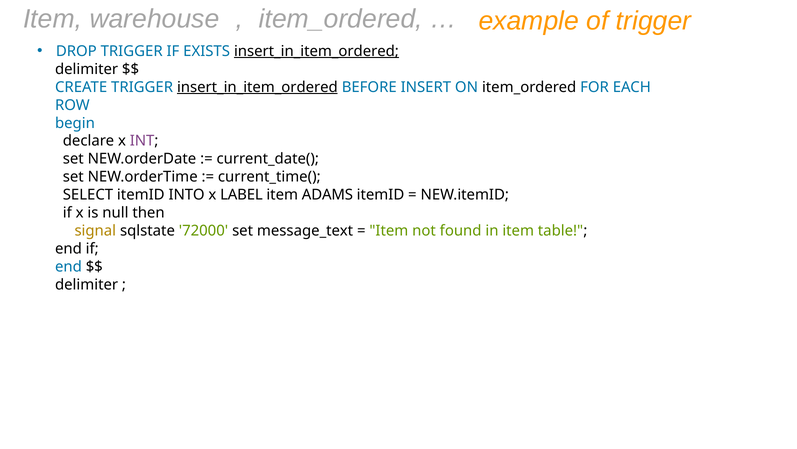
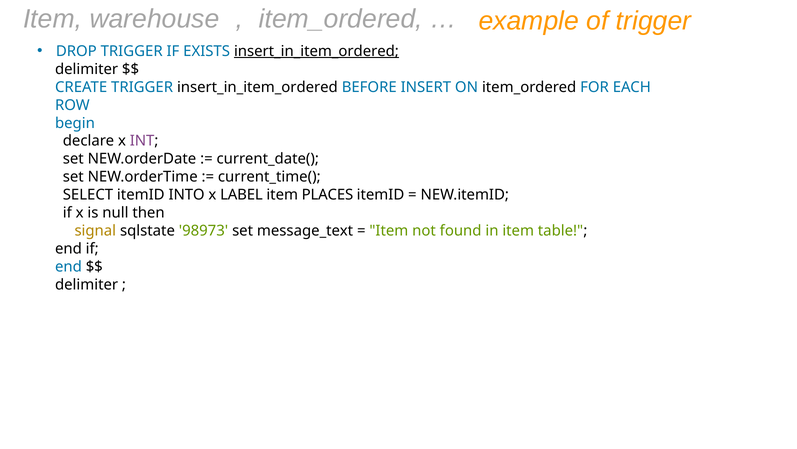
insert_in_item_ordered at (257, 87) underline: present -> none
ADAMS: ADAMS -> PLACES
72000: 72000 -> 98973
